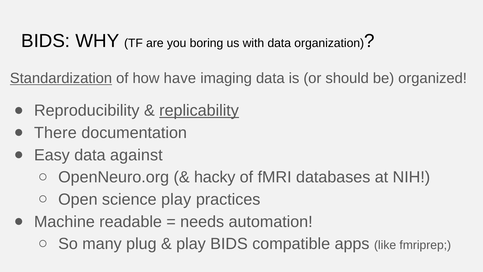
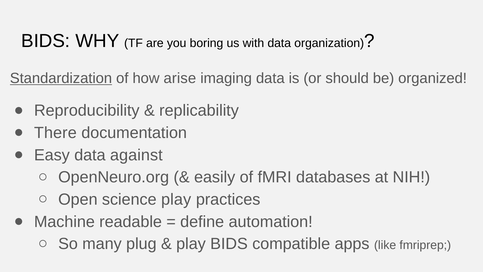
have: have -> arise
replicability underline: present -> none
hacky: hacky -> easily
needs: needs -> define
